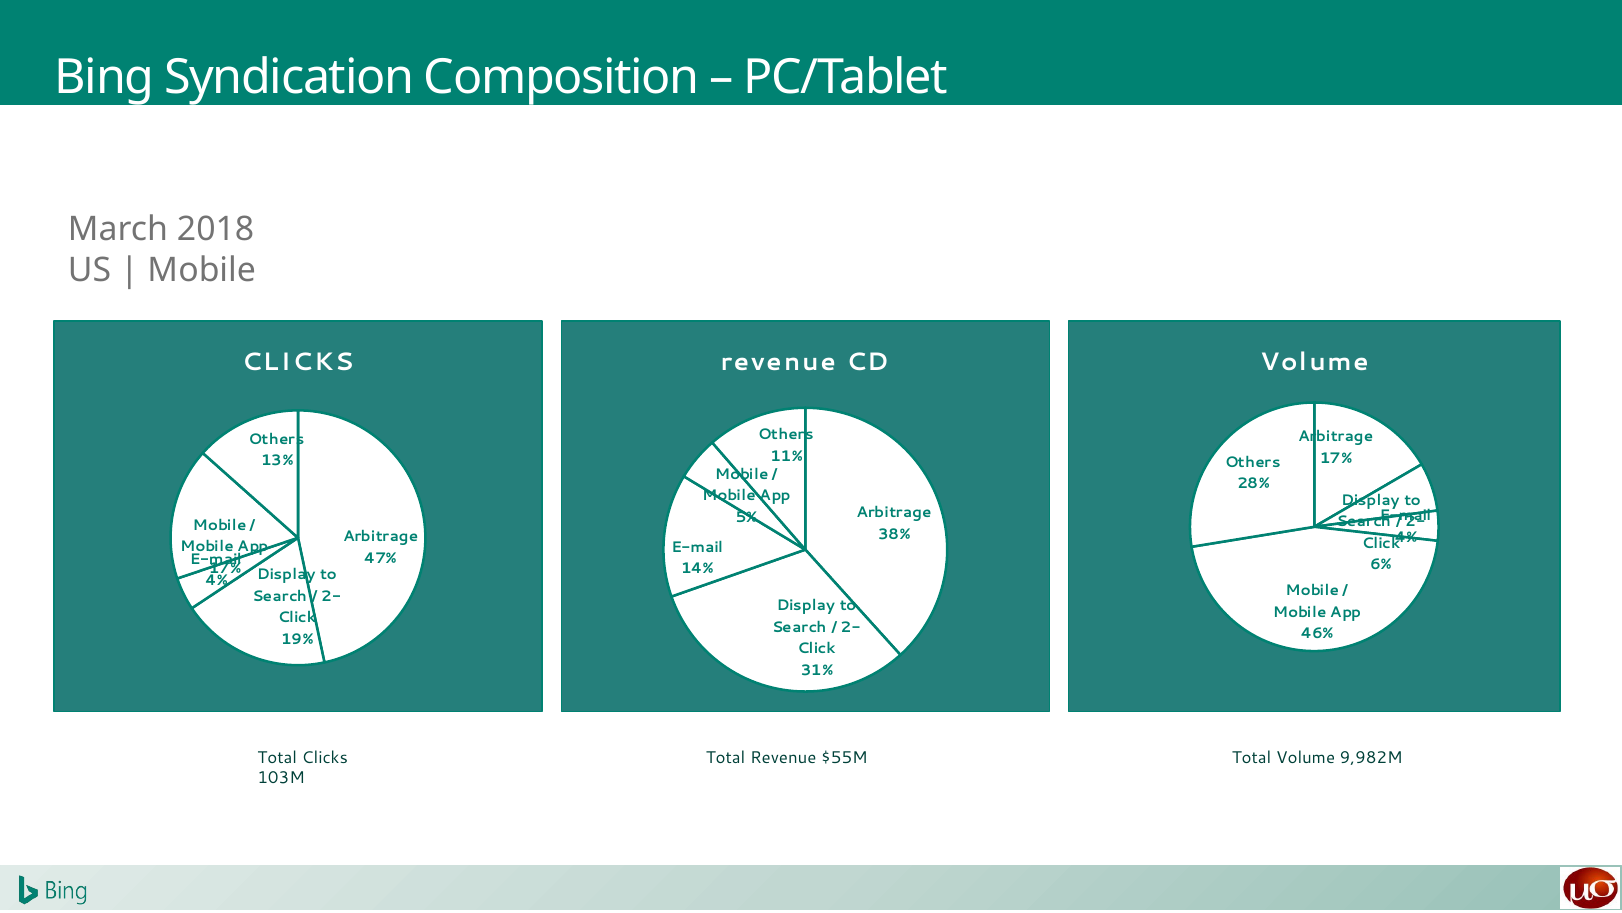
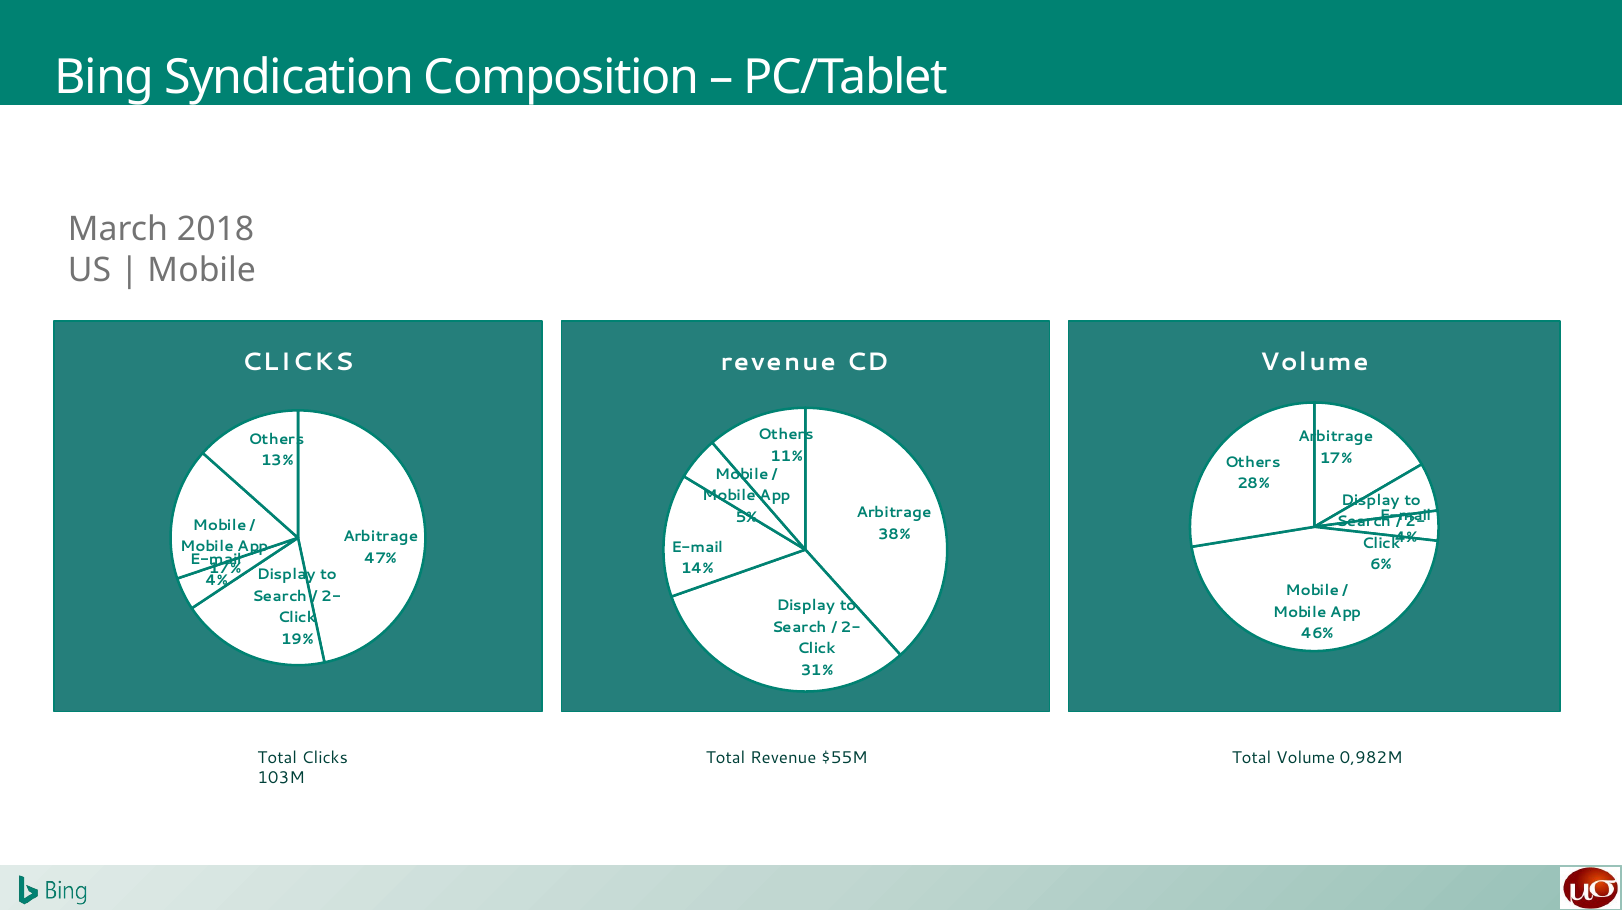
9,982M: 9,982M -> 0,982M
